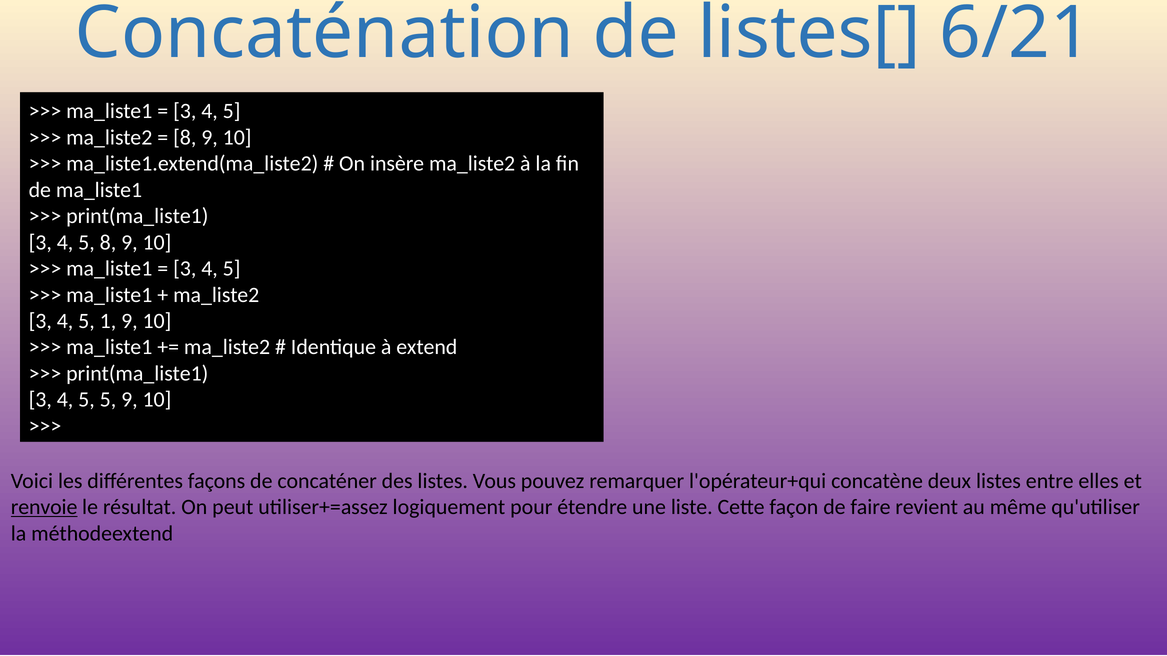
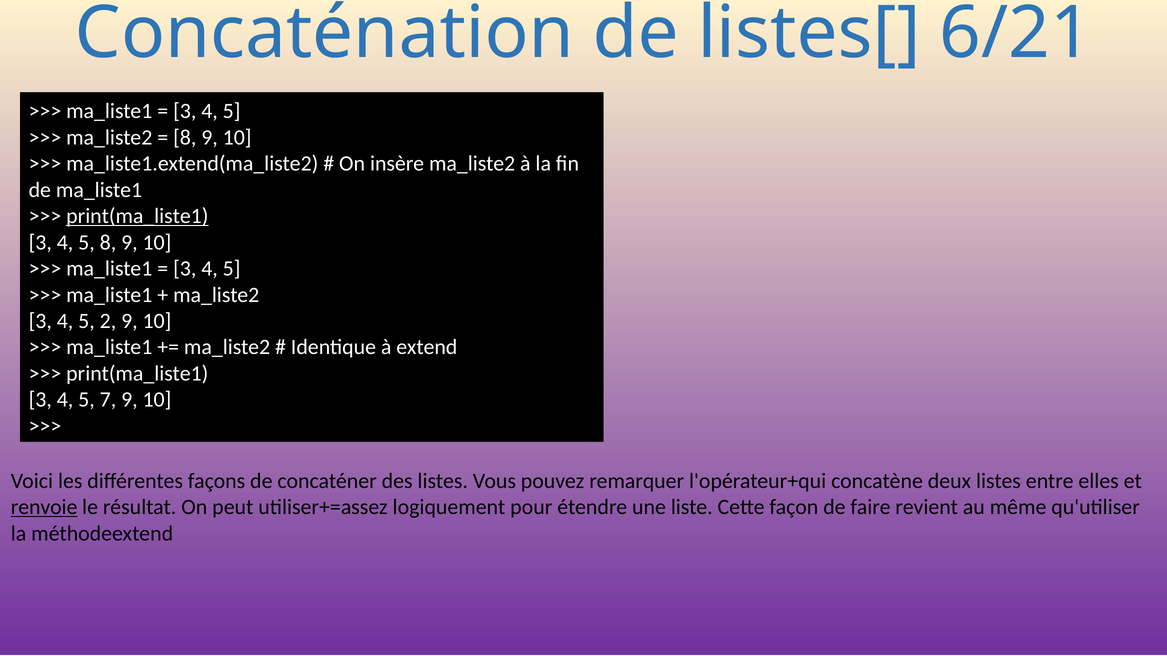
print(ma_liste1 at (137, 216) underline: none -> present
1: 1 -> 2
5 5: 5 -> 7
